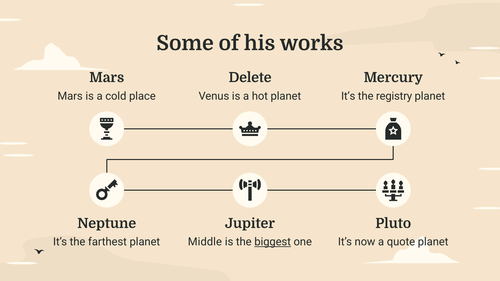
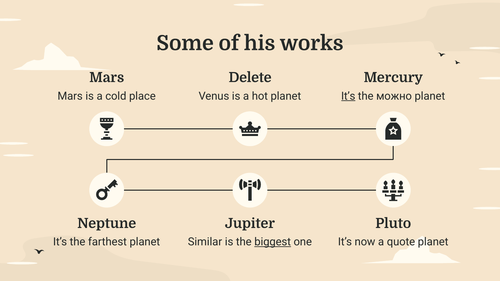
It’s at (348, 96) underline: none -> present
registry: registry -> можно
Middle: Middle -> Similar
